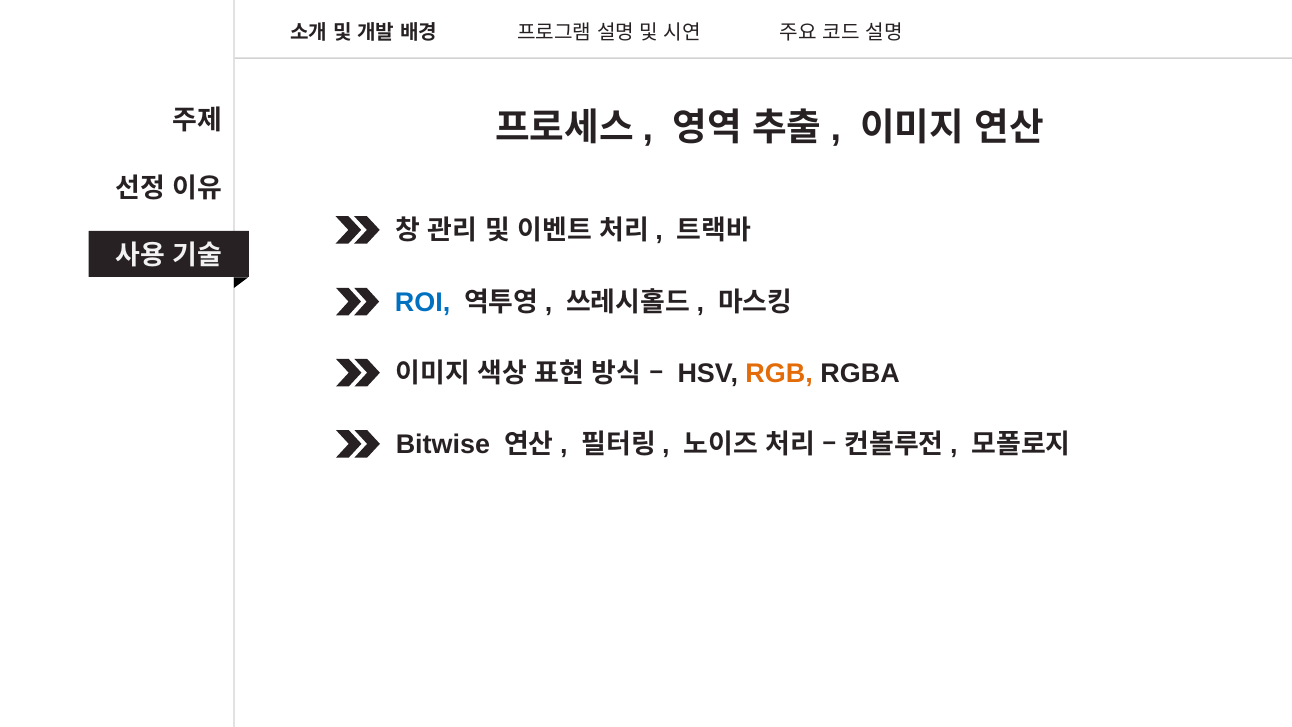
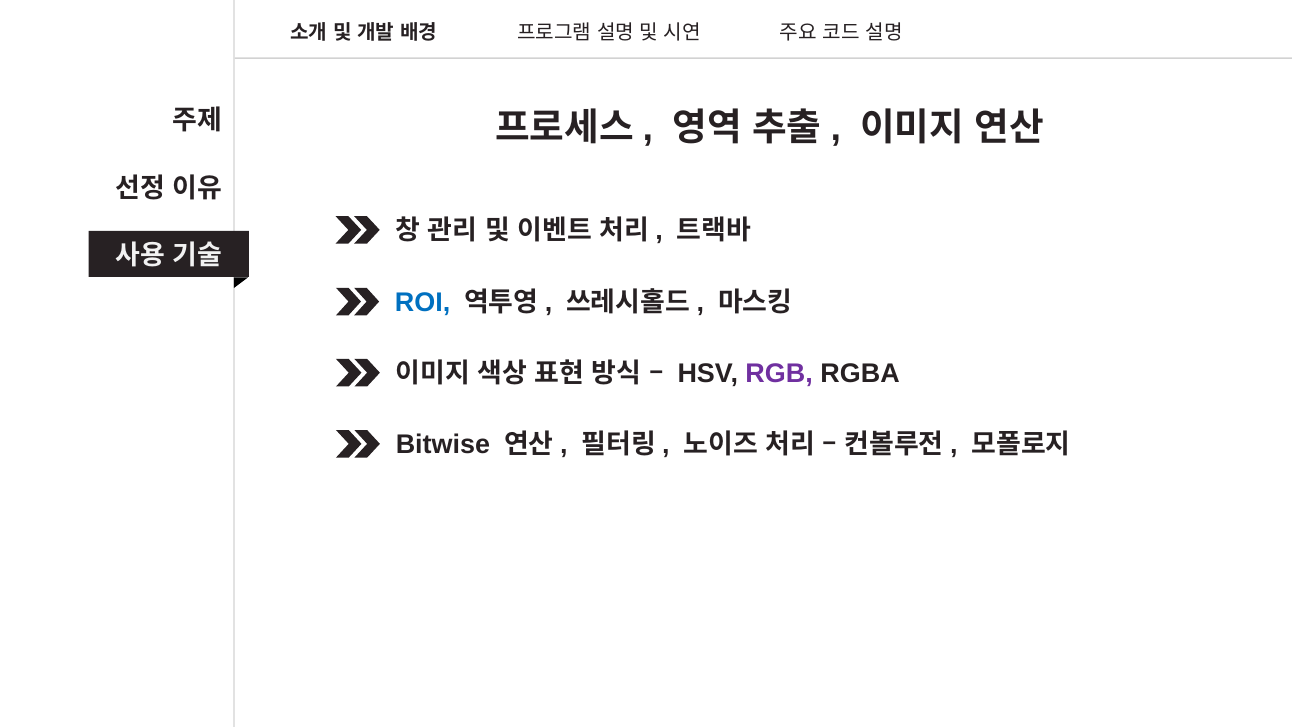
RGB colour: orange -> purple
